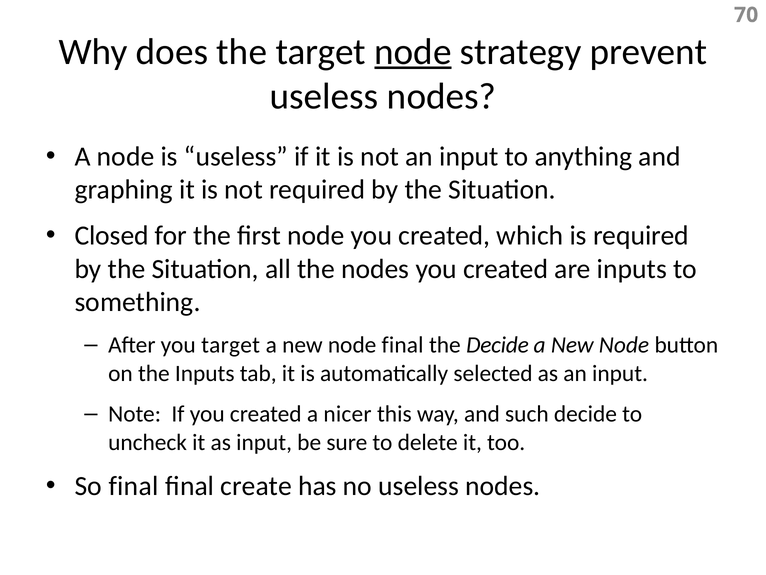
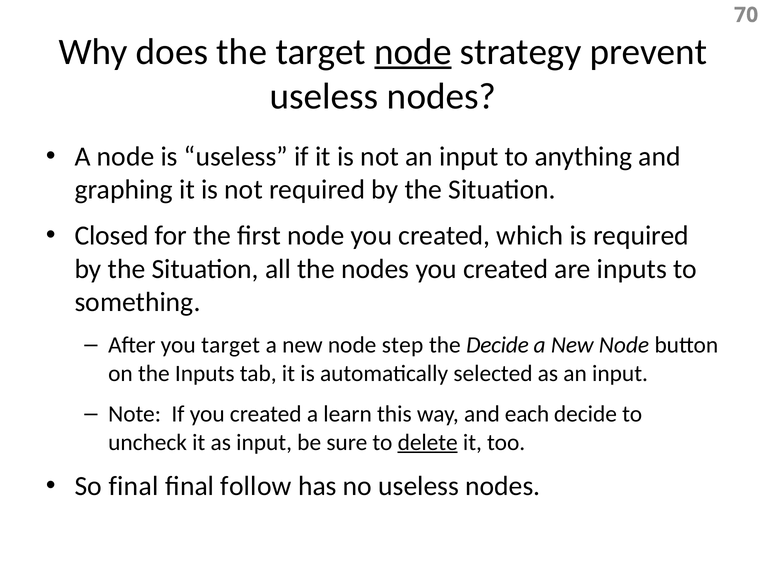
node final: final -> step
nicer: nicer -> learn
such: such -> each
delete underline: none -> present
create: create -> follow
